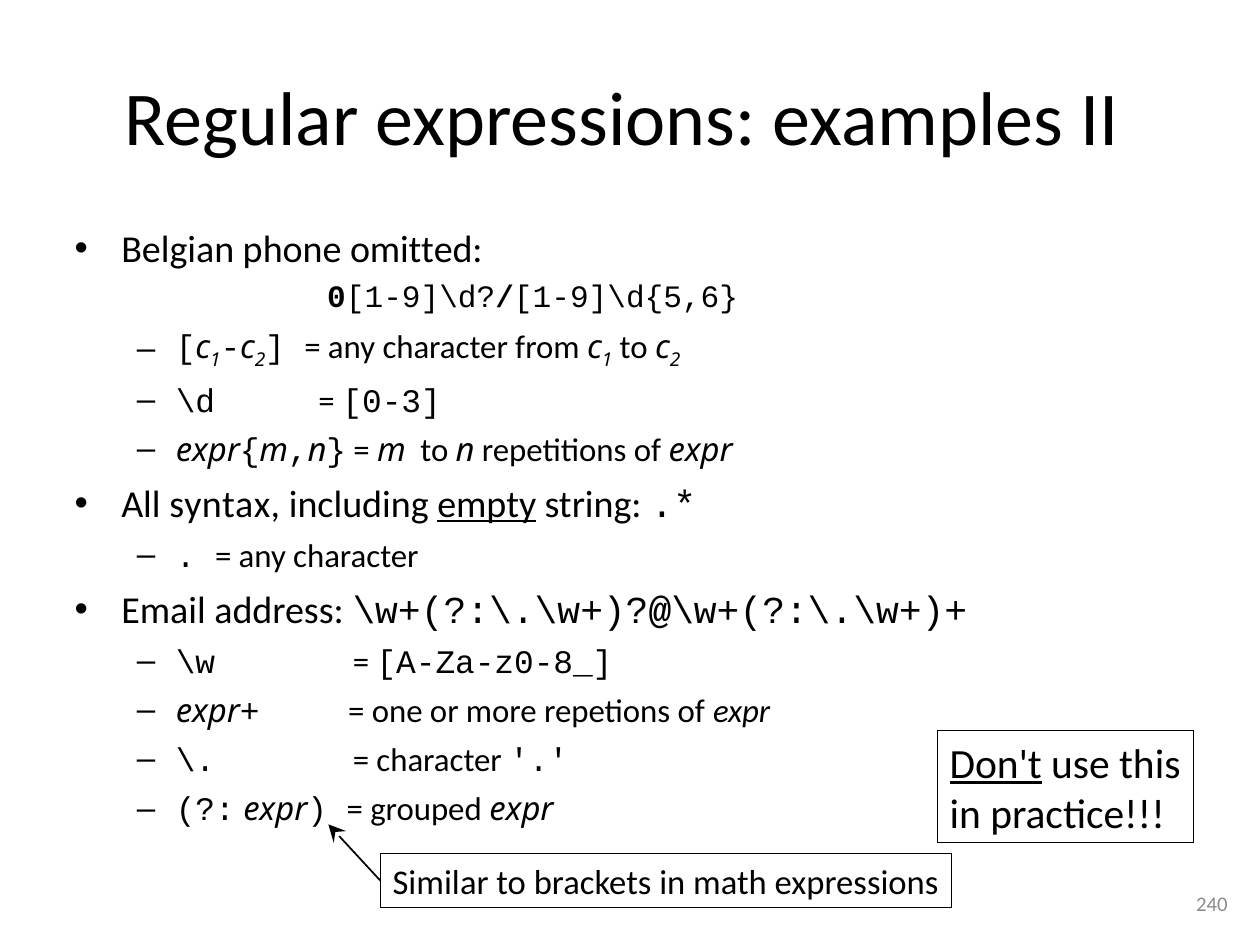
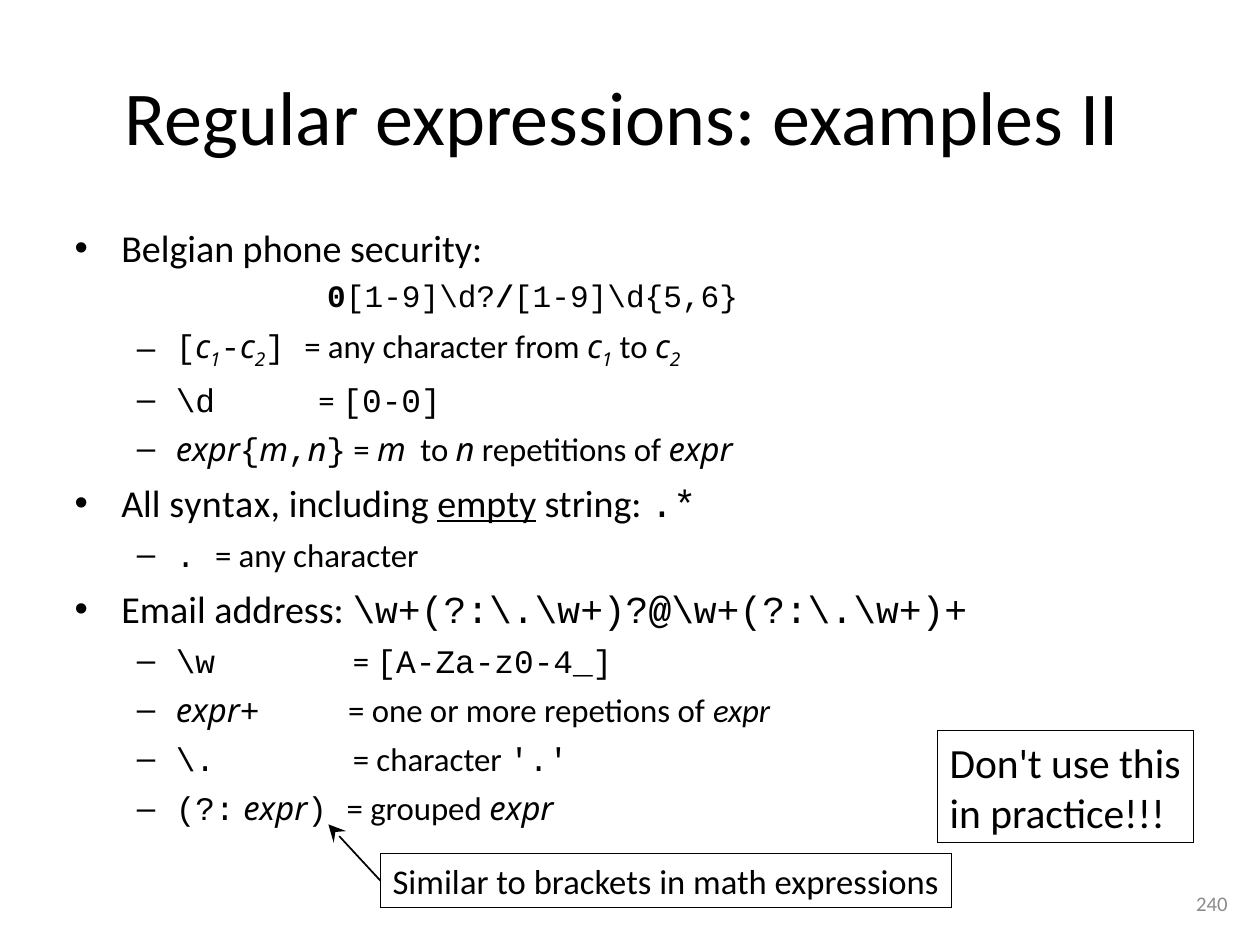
omitted: omitted -> security
0-3: 0-3 -> 0-0
A-Za-z0-8_: A-Za-z0-8_ -> A-Za-z0-4_
Don't underline: present -> none
